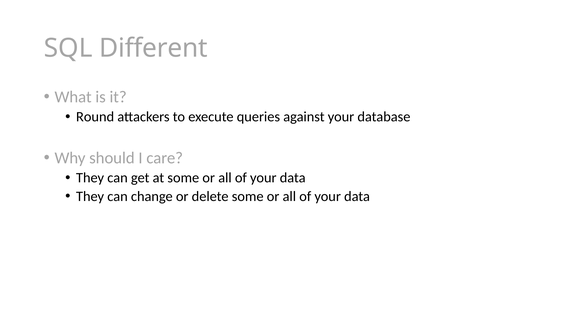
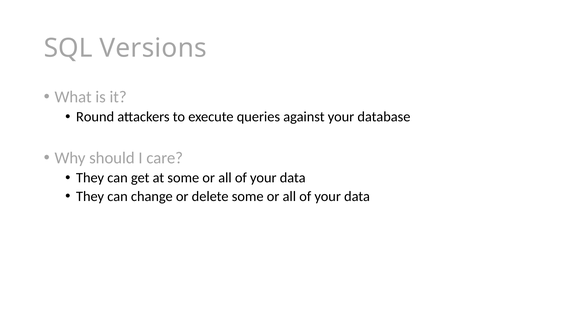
Different: Different -> Versions
